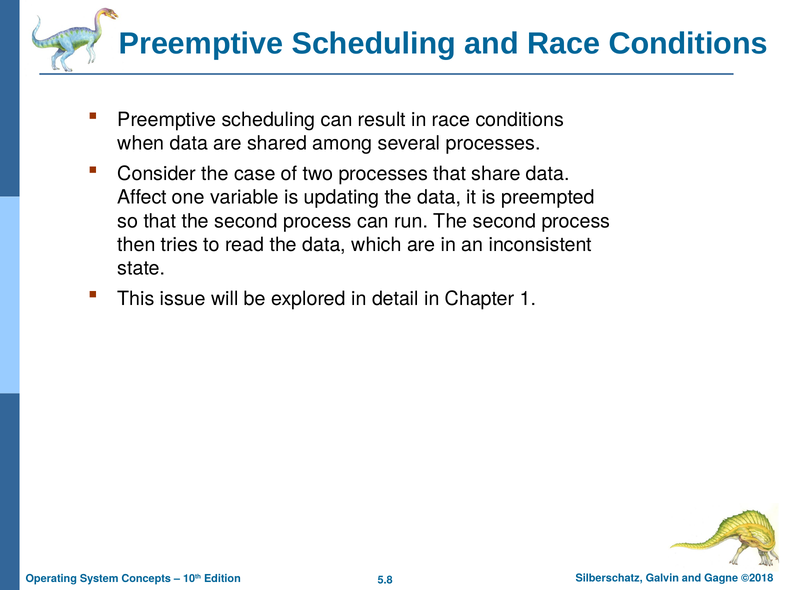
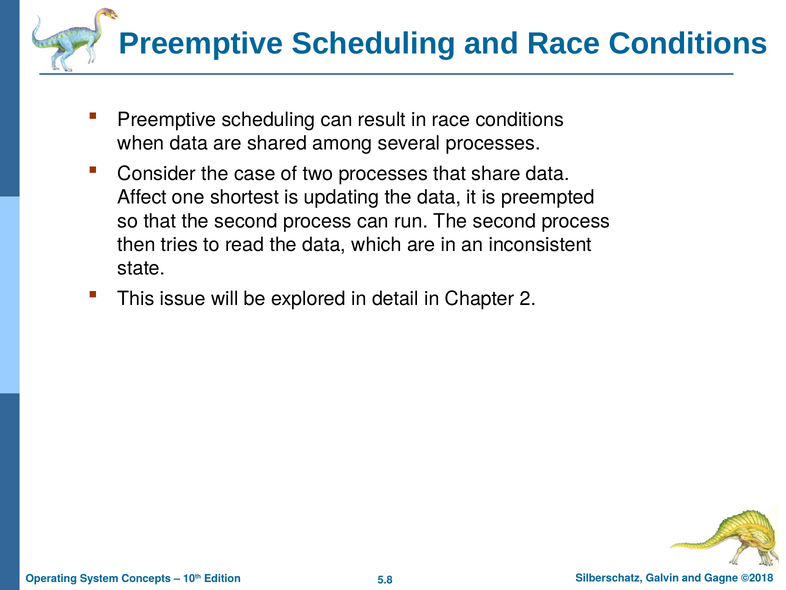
variable: variable -> shortest
1: 1 -> 2
